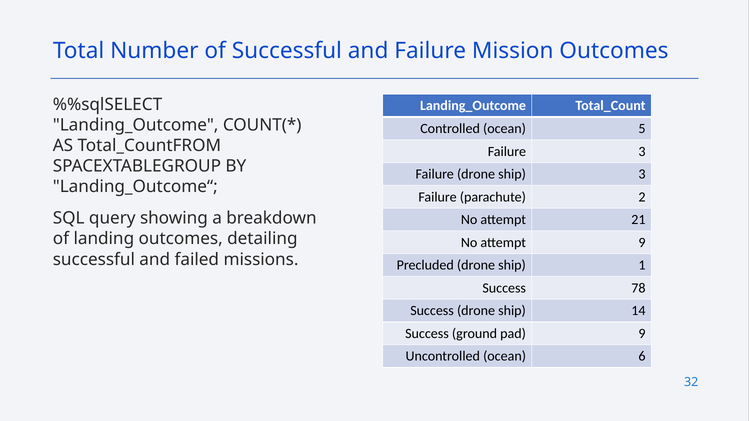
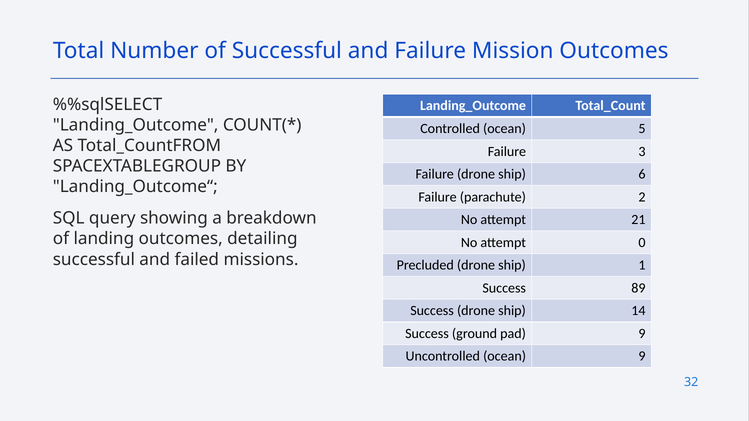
ship 3: 3 -> 6
attempt 9: 9 -> 0
78: 78 -> 89
ocean 6: 6 -> 9
